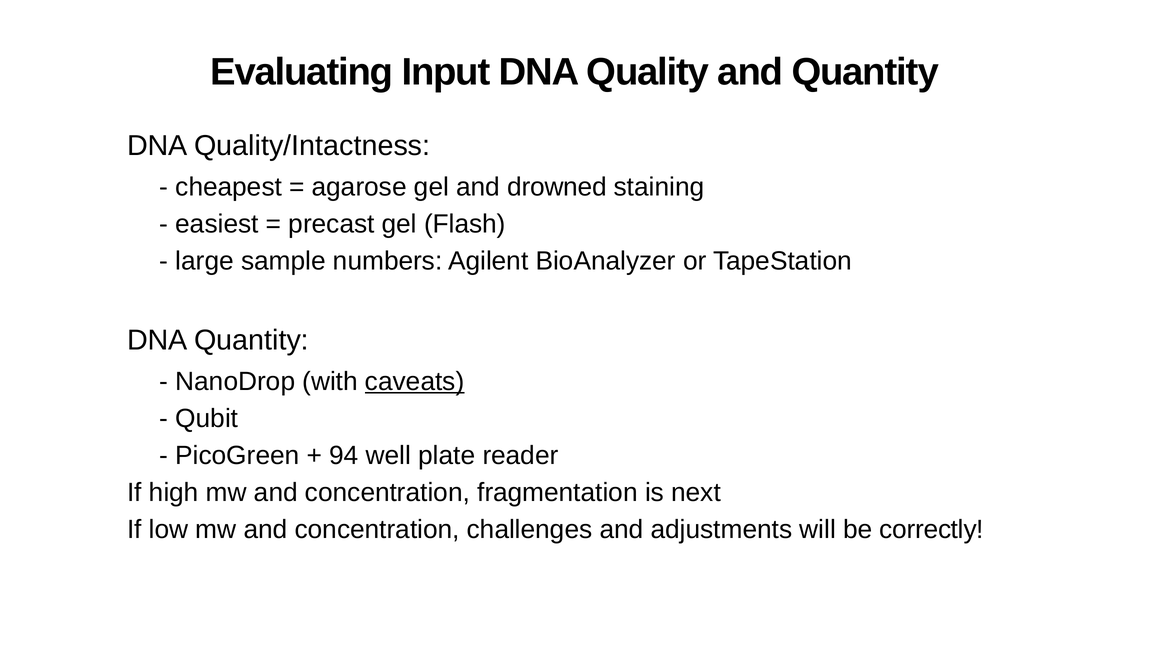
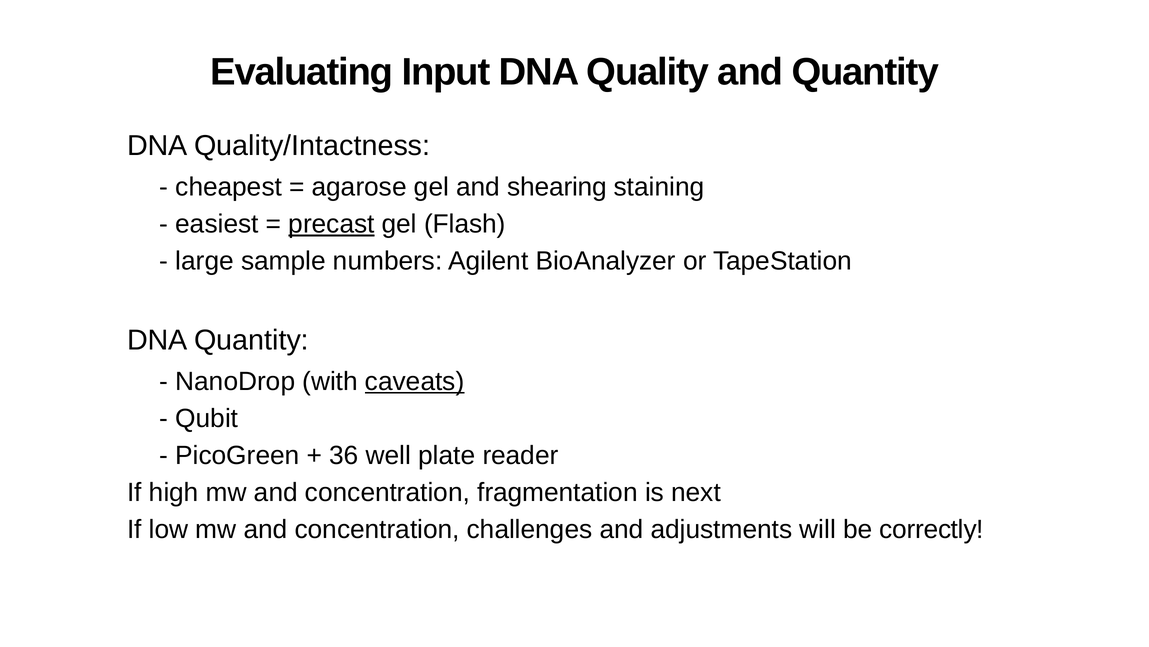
drowned: drowned -> shearing
precast underline: none -> present
94: 94 -> 36
